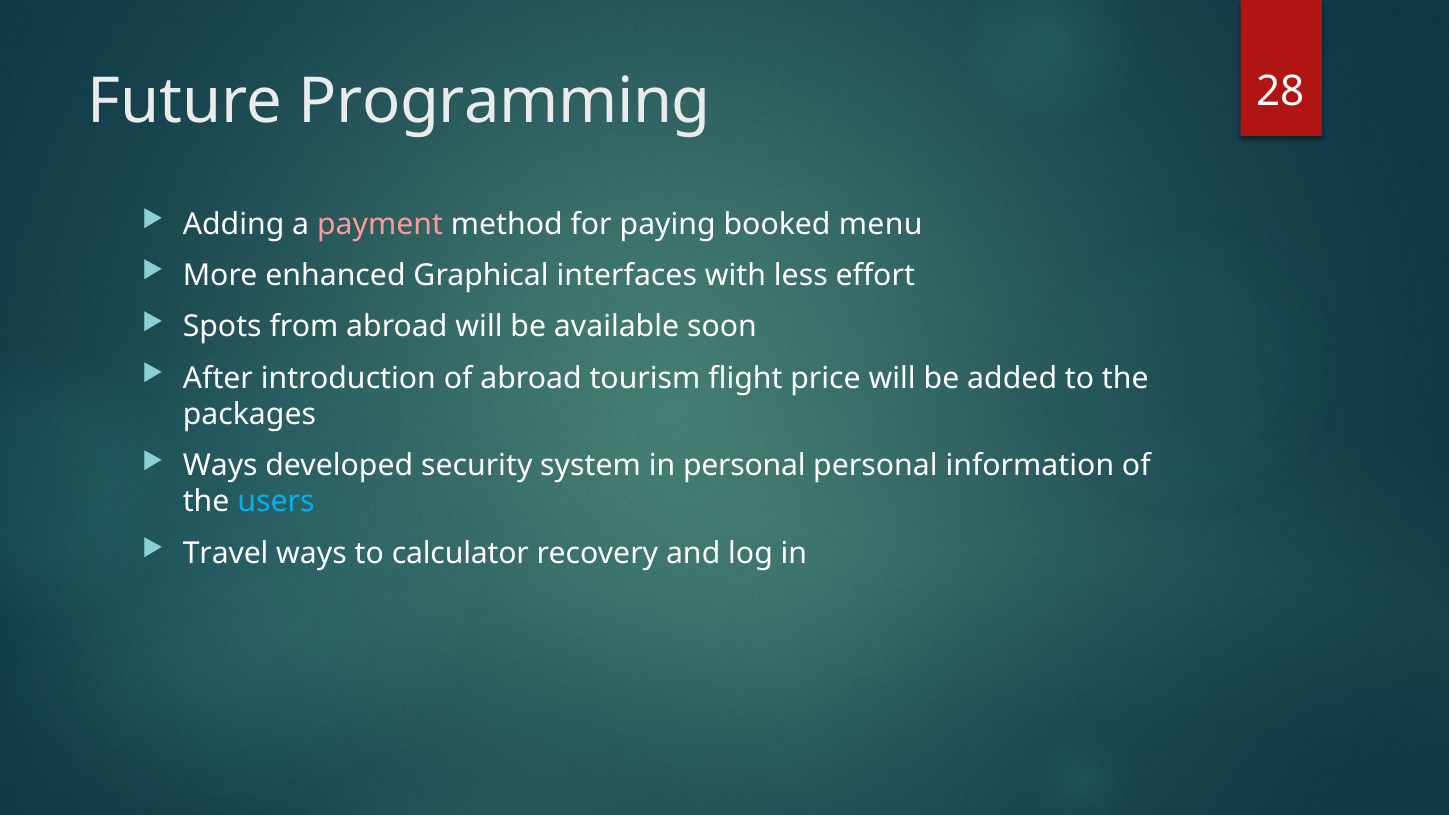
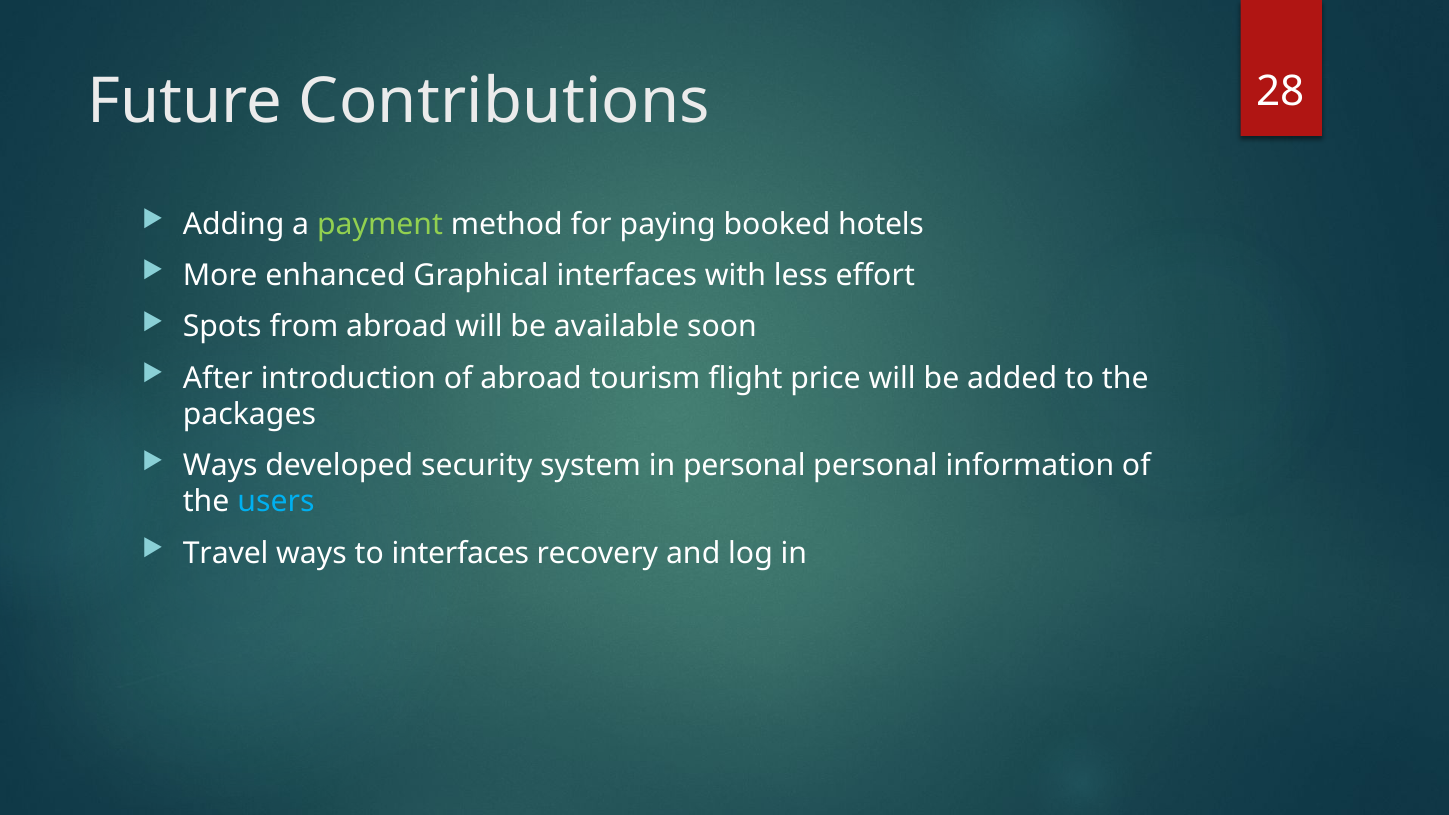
Programming: Programming -> Contributions
payment colour: pink -> light green
menu: menu -> hotels
to calculator: calculator -> interfaces
